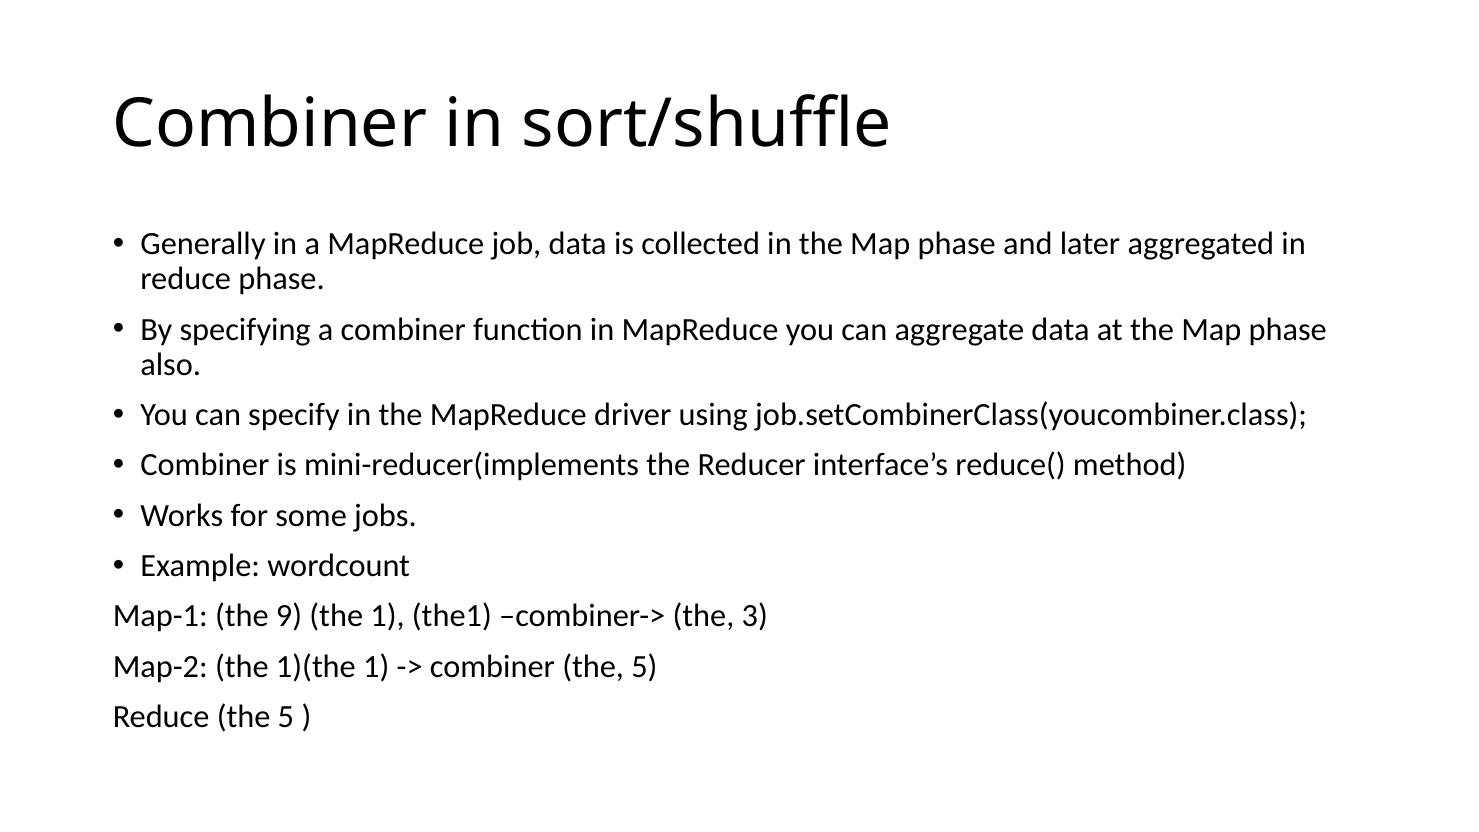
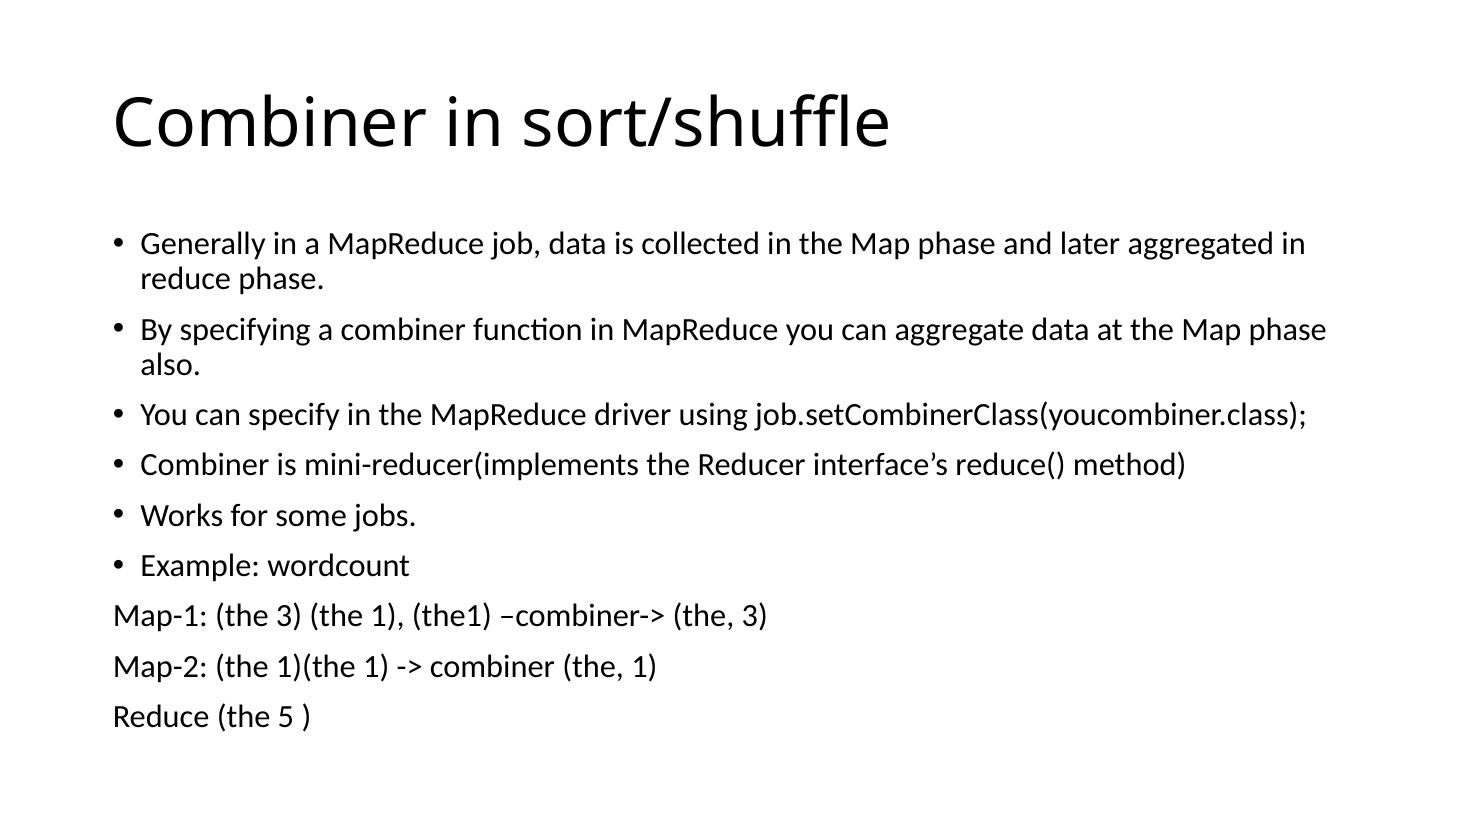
Map-1 the 9: 9 -> 3
combiner the 5: 5 -> 1
